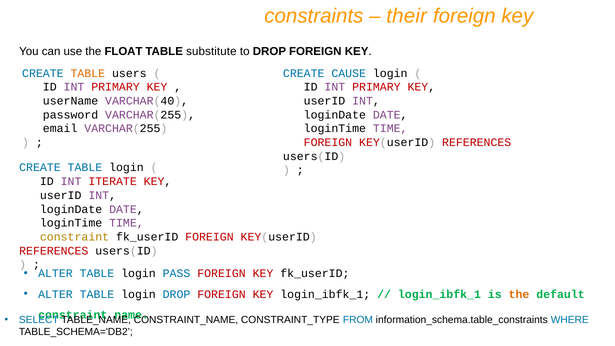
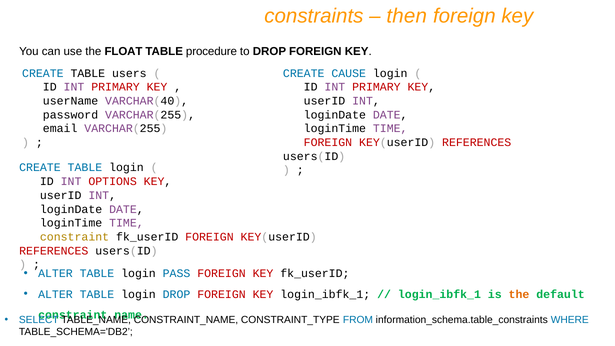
their: their -> then
substitute: substitute -> procedure
TABLE at (88, 73) colour: orange -> black
ITERATE: ITERATE -> OPTIONS
